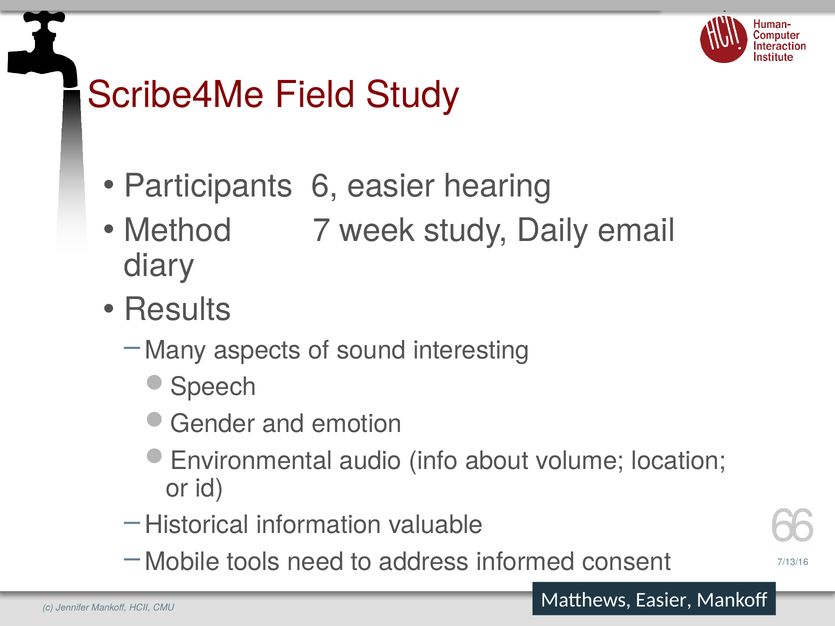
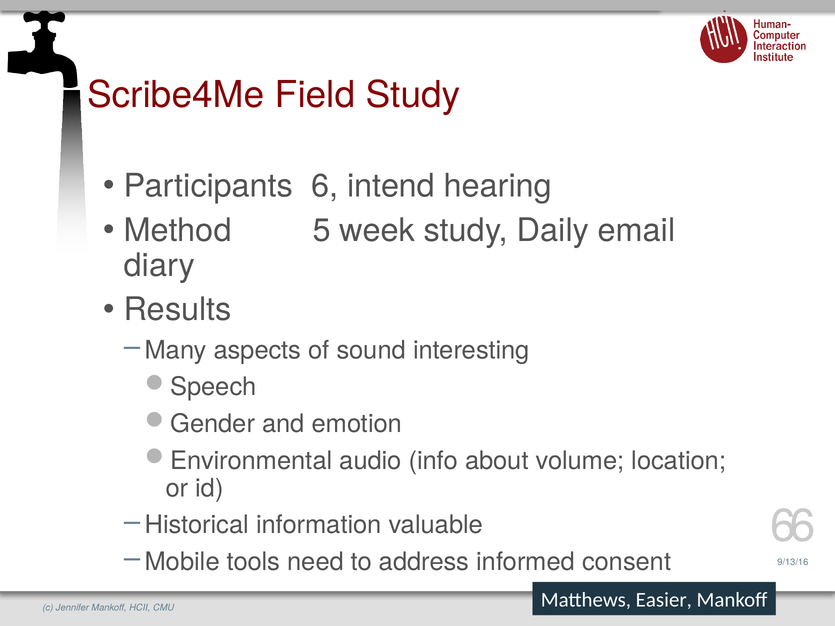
6 easier: easier -> intend
7: 7 -> 5
7/13/16: 7/13/16 -> 9/13/16
